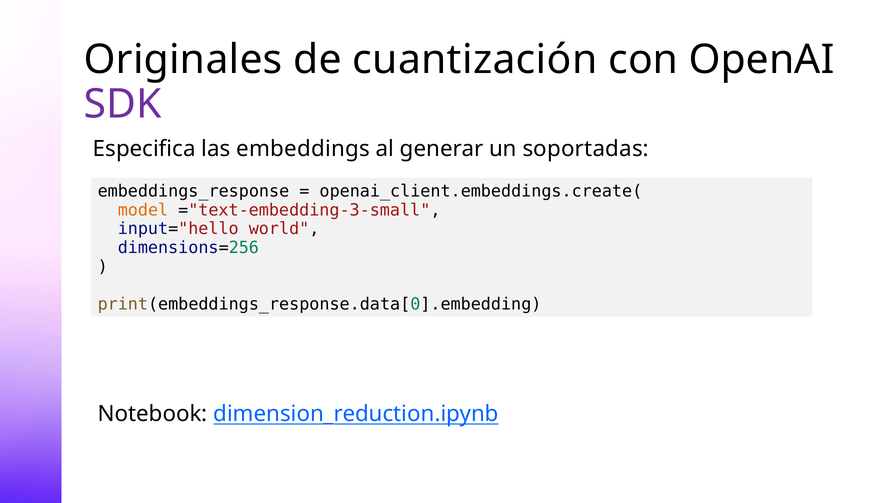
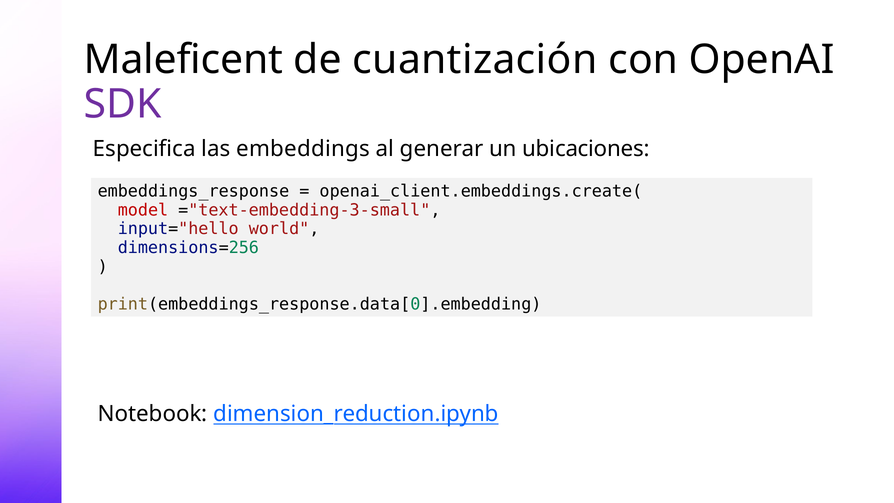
Originales: Originales -> Maleficent
soportadas: soportadas -> ubicaciones
model colour: orange -> red
